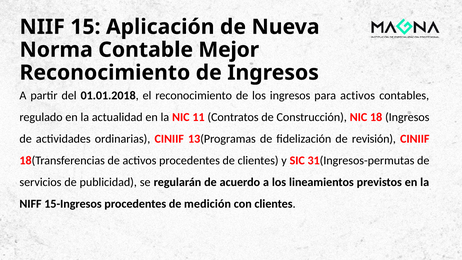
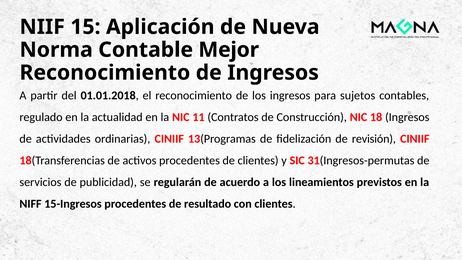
para activos: activos -> sujetos
medición: medición -> resultado
